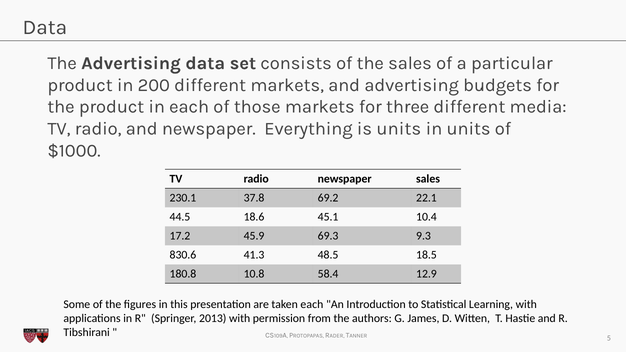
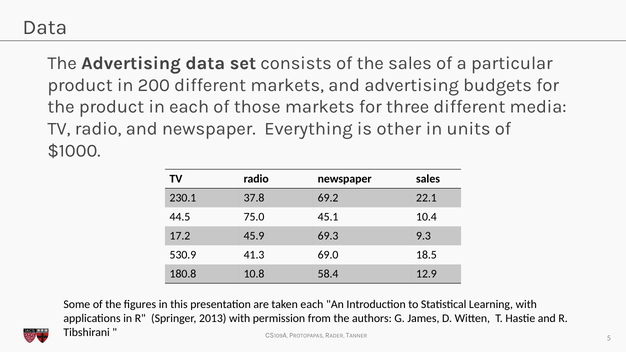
is units: units -> other
18.6: 18.6 -> 75.0
830.6: 830.6 -> 530.9
48.5: 48.5 -> 69.0
